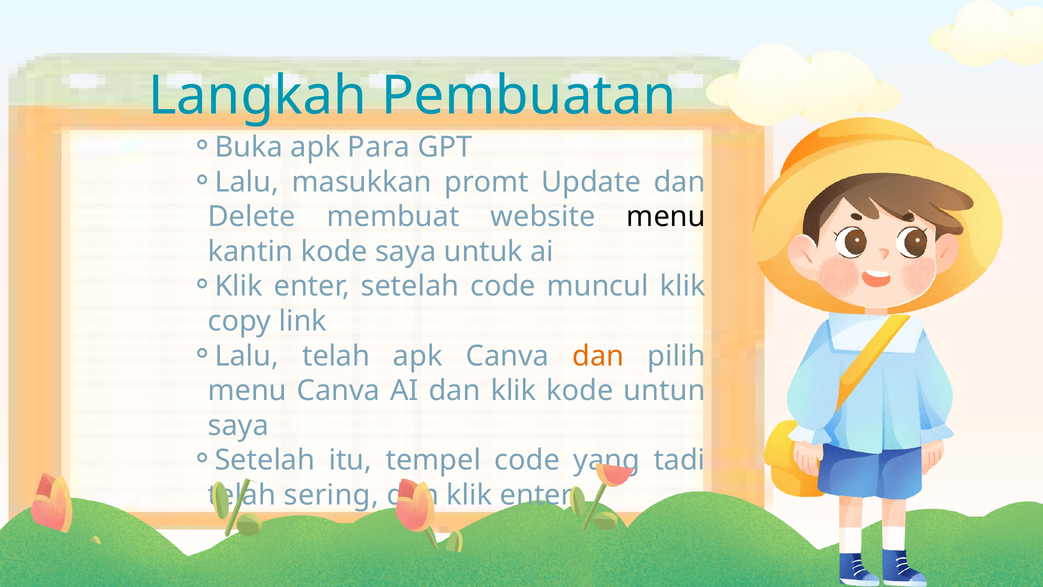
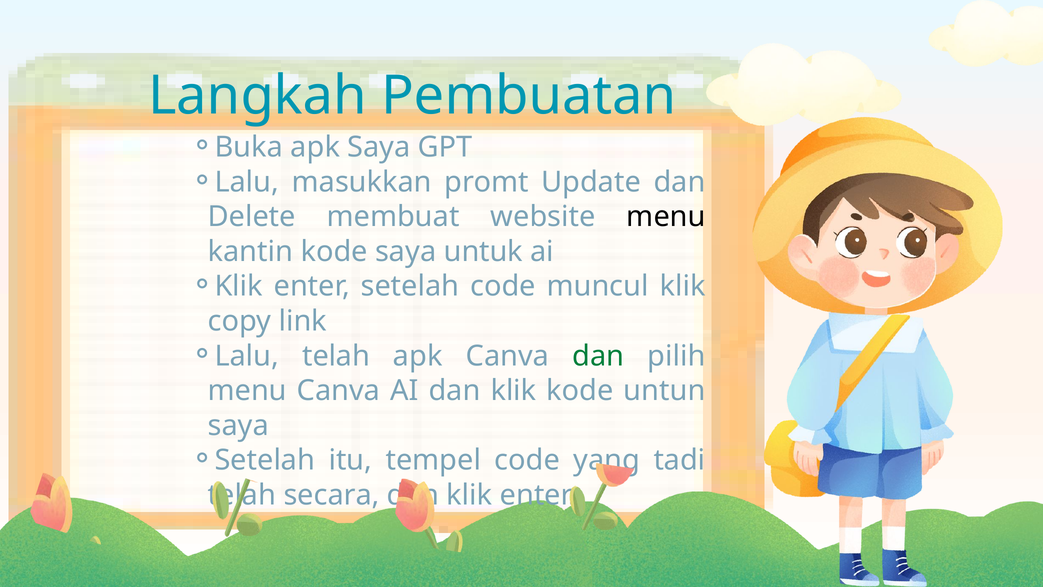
apk Para: Para -> Saya
dan at (598, 356) colour: orange -> green
sering: sering -> secara
